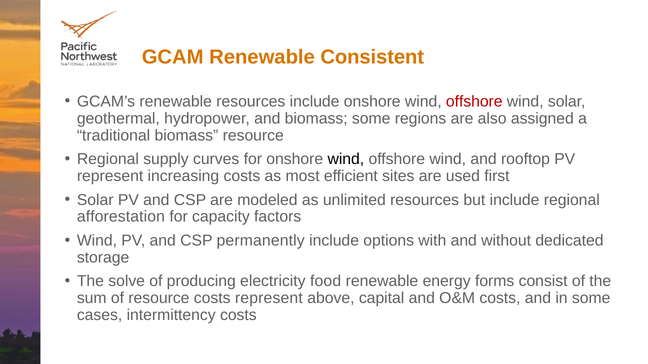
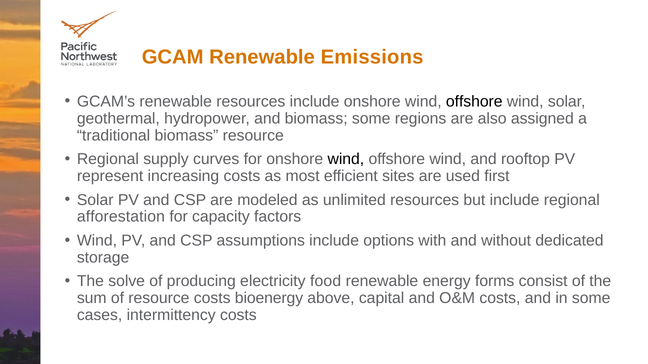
Consistent: Consistent -> Emissions
offshore at (474, 102) colour: red -> black
permanently: permanently -> assumptions
costs represent: represent -> bioenergy
